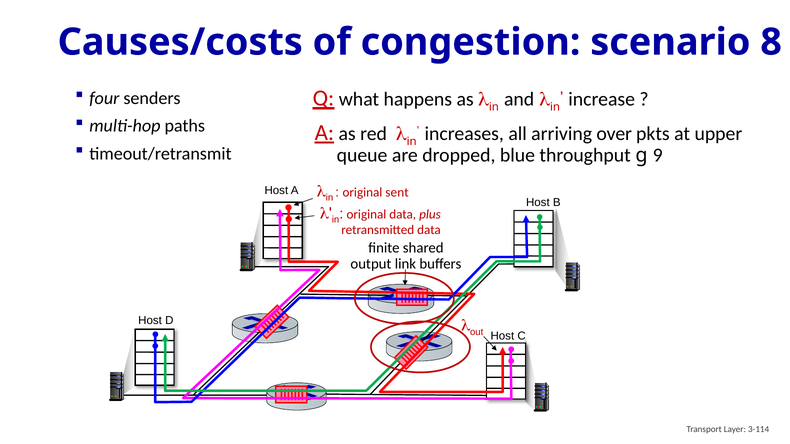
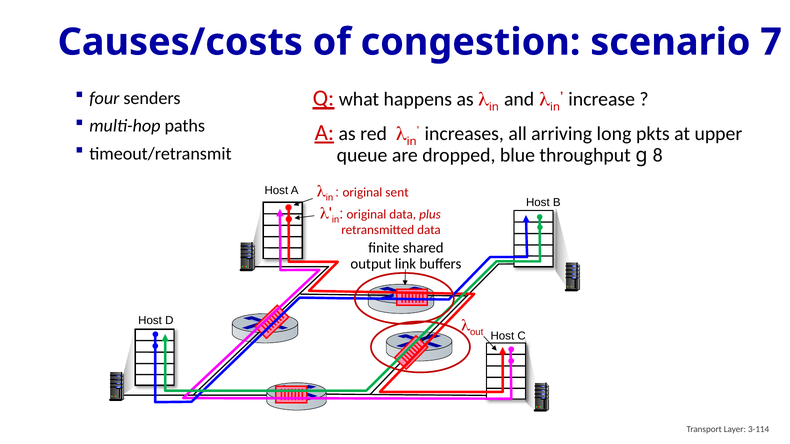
8: 8 -> 7
over: over -> long
9: 9 -> 8
